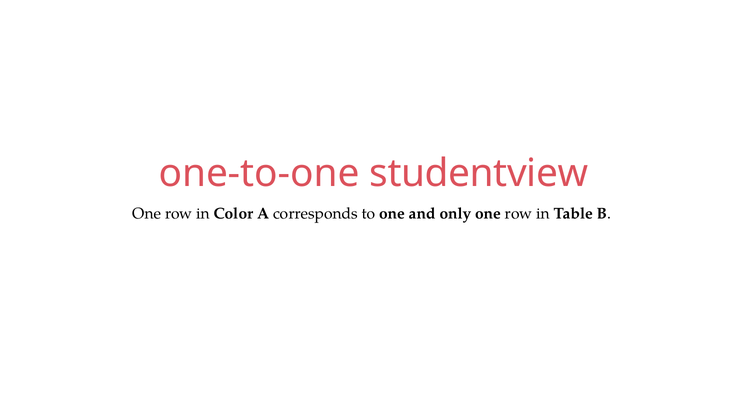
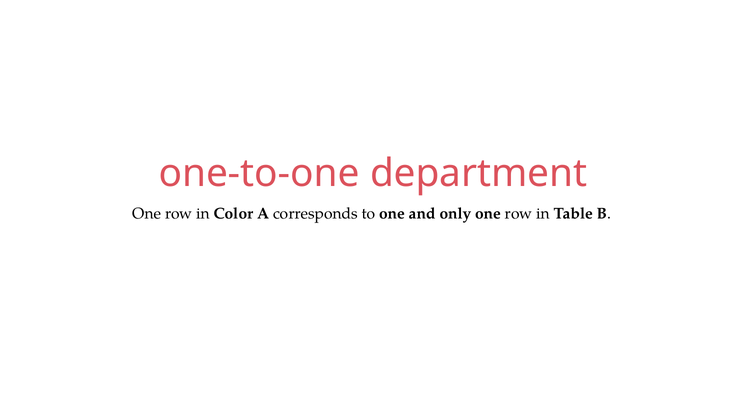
studentview: studentview -> department
